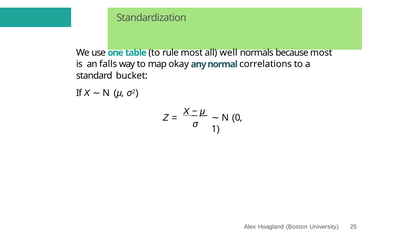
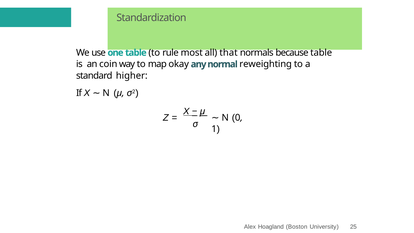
well: well -> that
because most: most -> table
falls: falls -> coin
correlations: correlations -> reweighting
bucket: bucket -> higher
